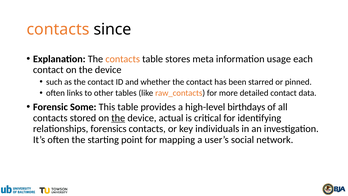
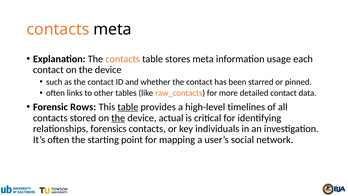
contacts since: since -> meta
Some: Some -> Rows
table at (128, 107) underline: none -> present
birthdays: birthdays -> timelines
